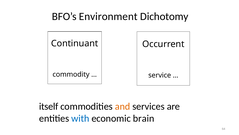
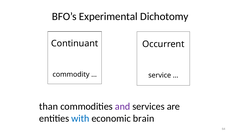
Environment: Environment -> Experimental
itself: itself -> than
and colour: orange -> purple
